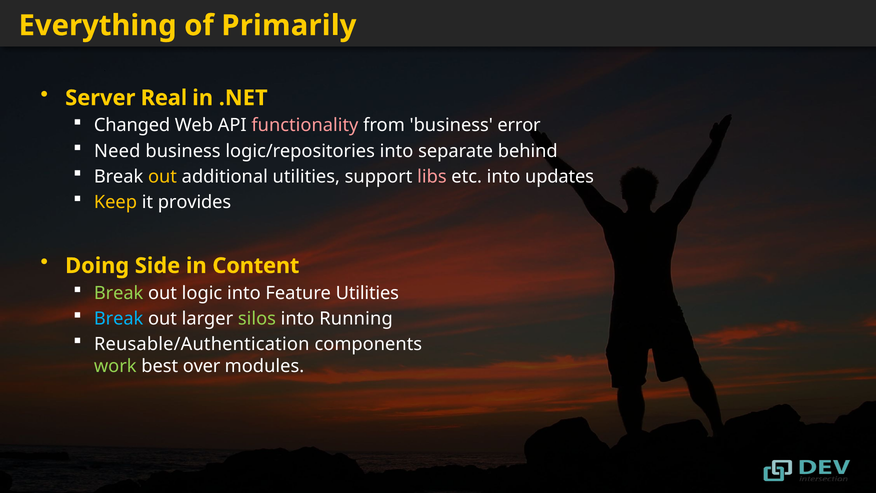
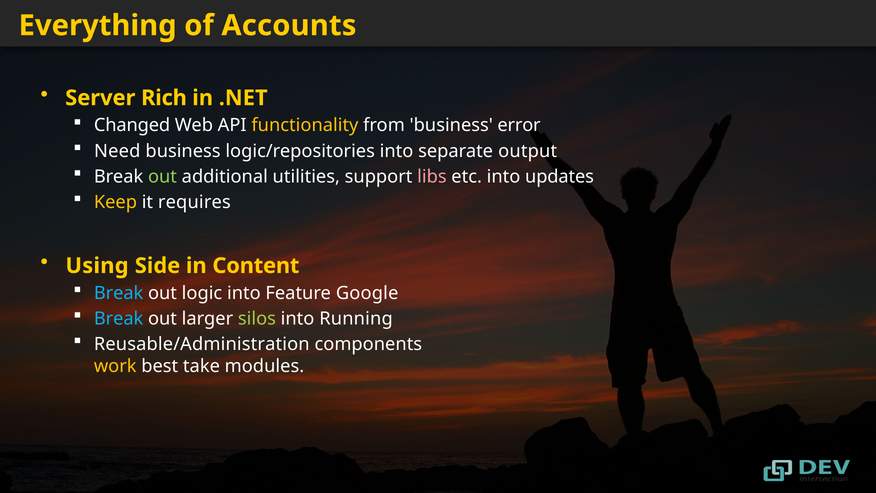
Primarily: Primarily -> Accounts
Real: Real -> Rich
functionality colour: pink -> yellow
behind: behind -> output
out at (162, 176) colour: yellow -> light green
provides: provides -> requires
Doing: Doing -> Using
Break at (119, 293) colour: light green -> light blue
Feature Utilities: Utilities -> Google
Reusable/Authentication: Reusable/Authentication -> Reusable/Administration
work colour: light green -> yellow
over: over -> take
